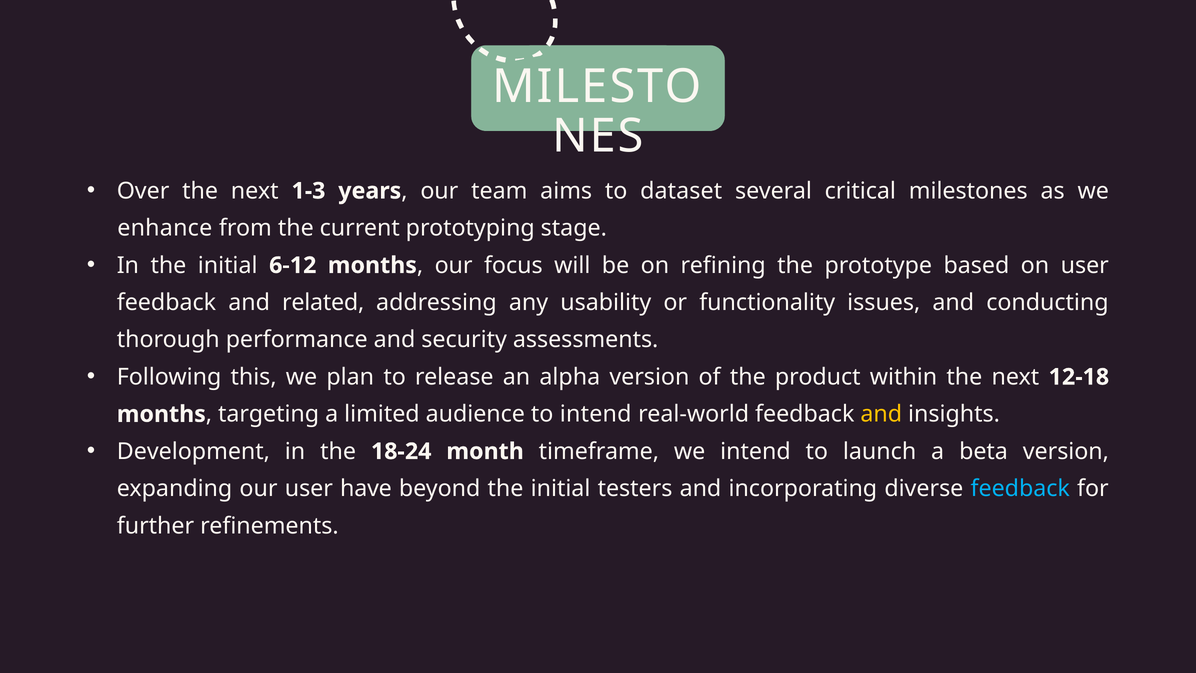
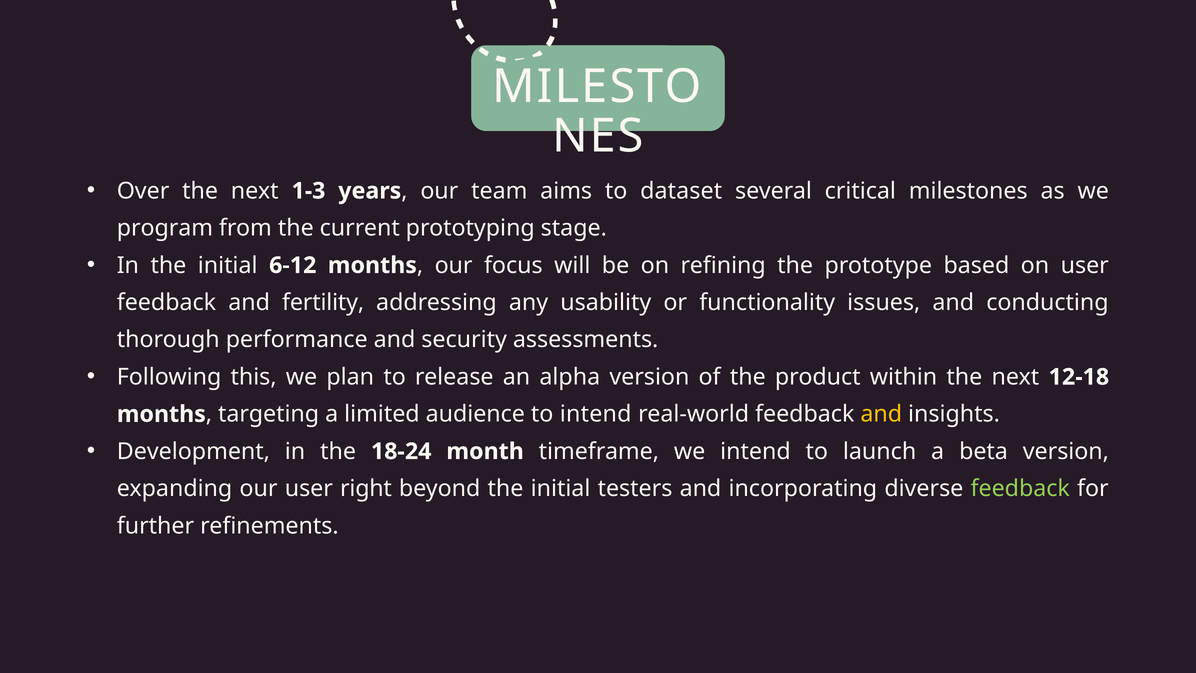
enhance: enhance -> program
related: related -> fertility
have: have -> right
feedback at (1020, 488) colour: light blue -> light green
